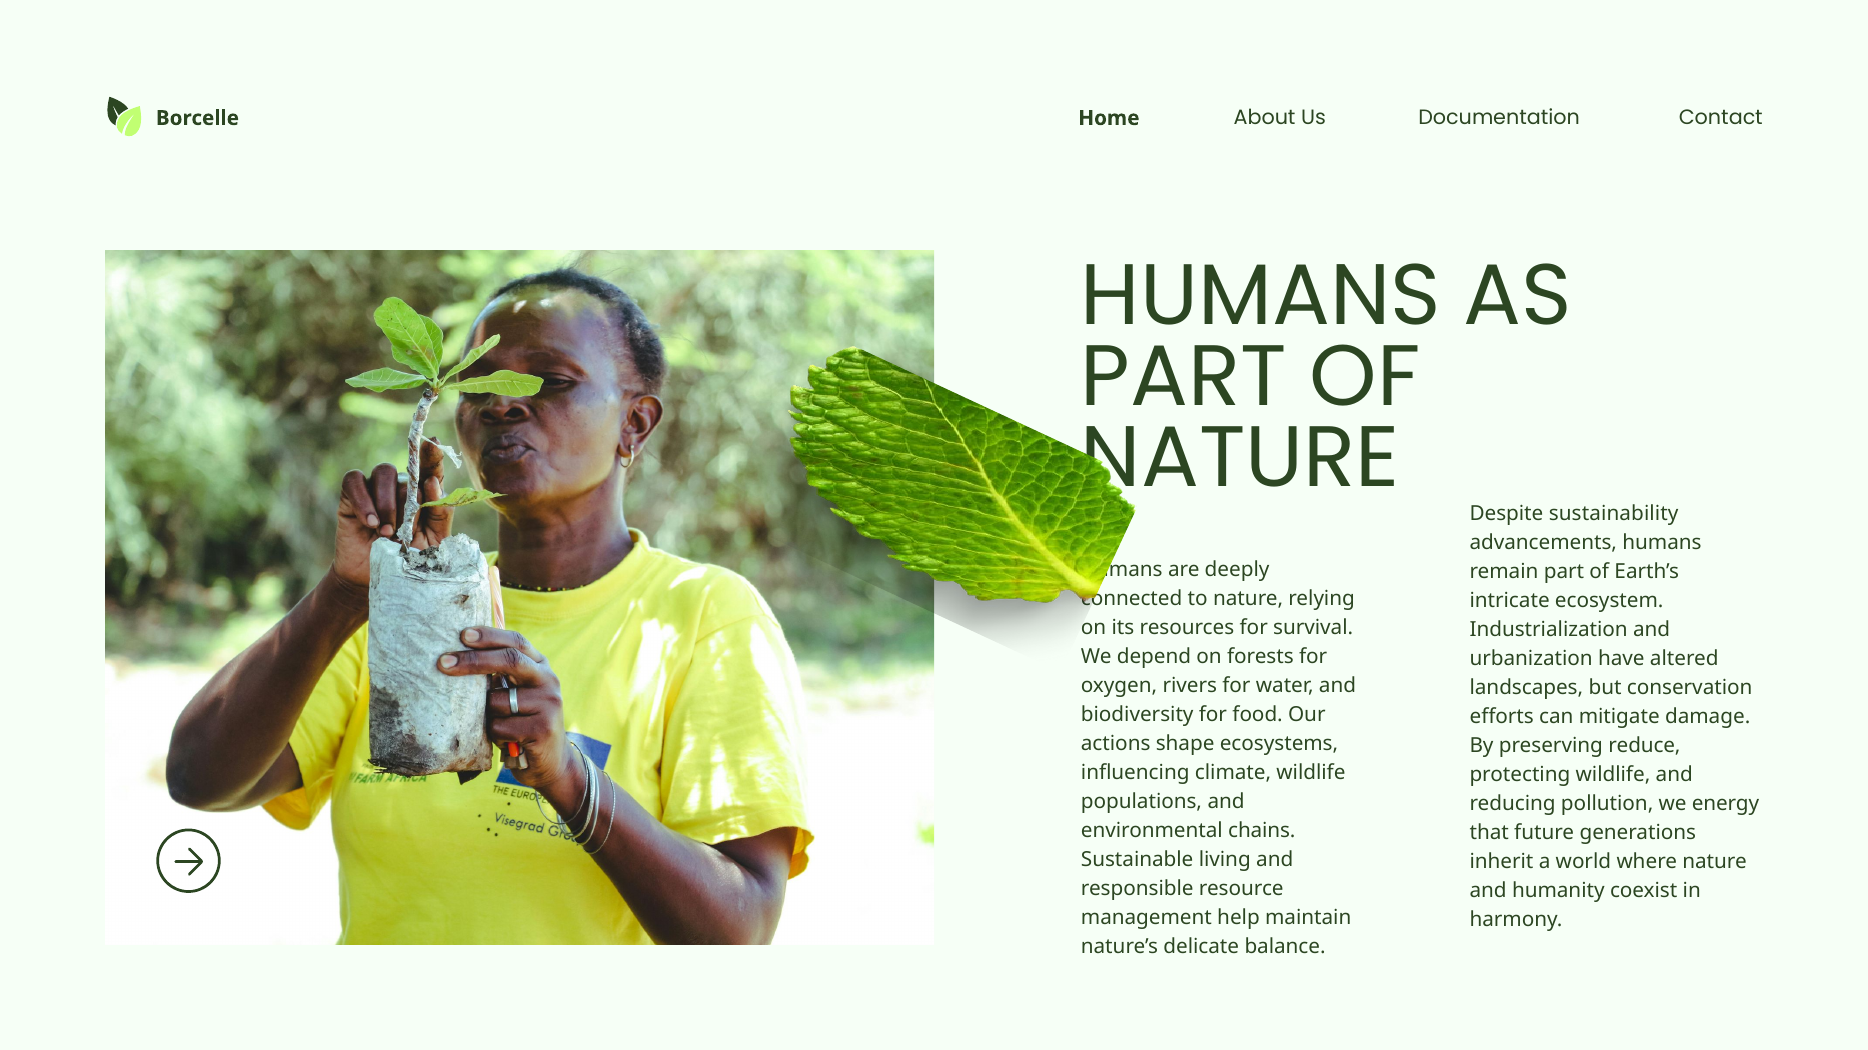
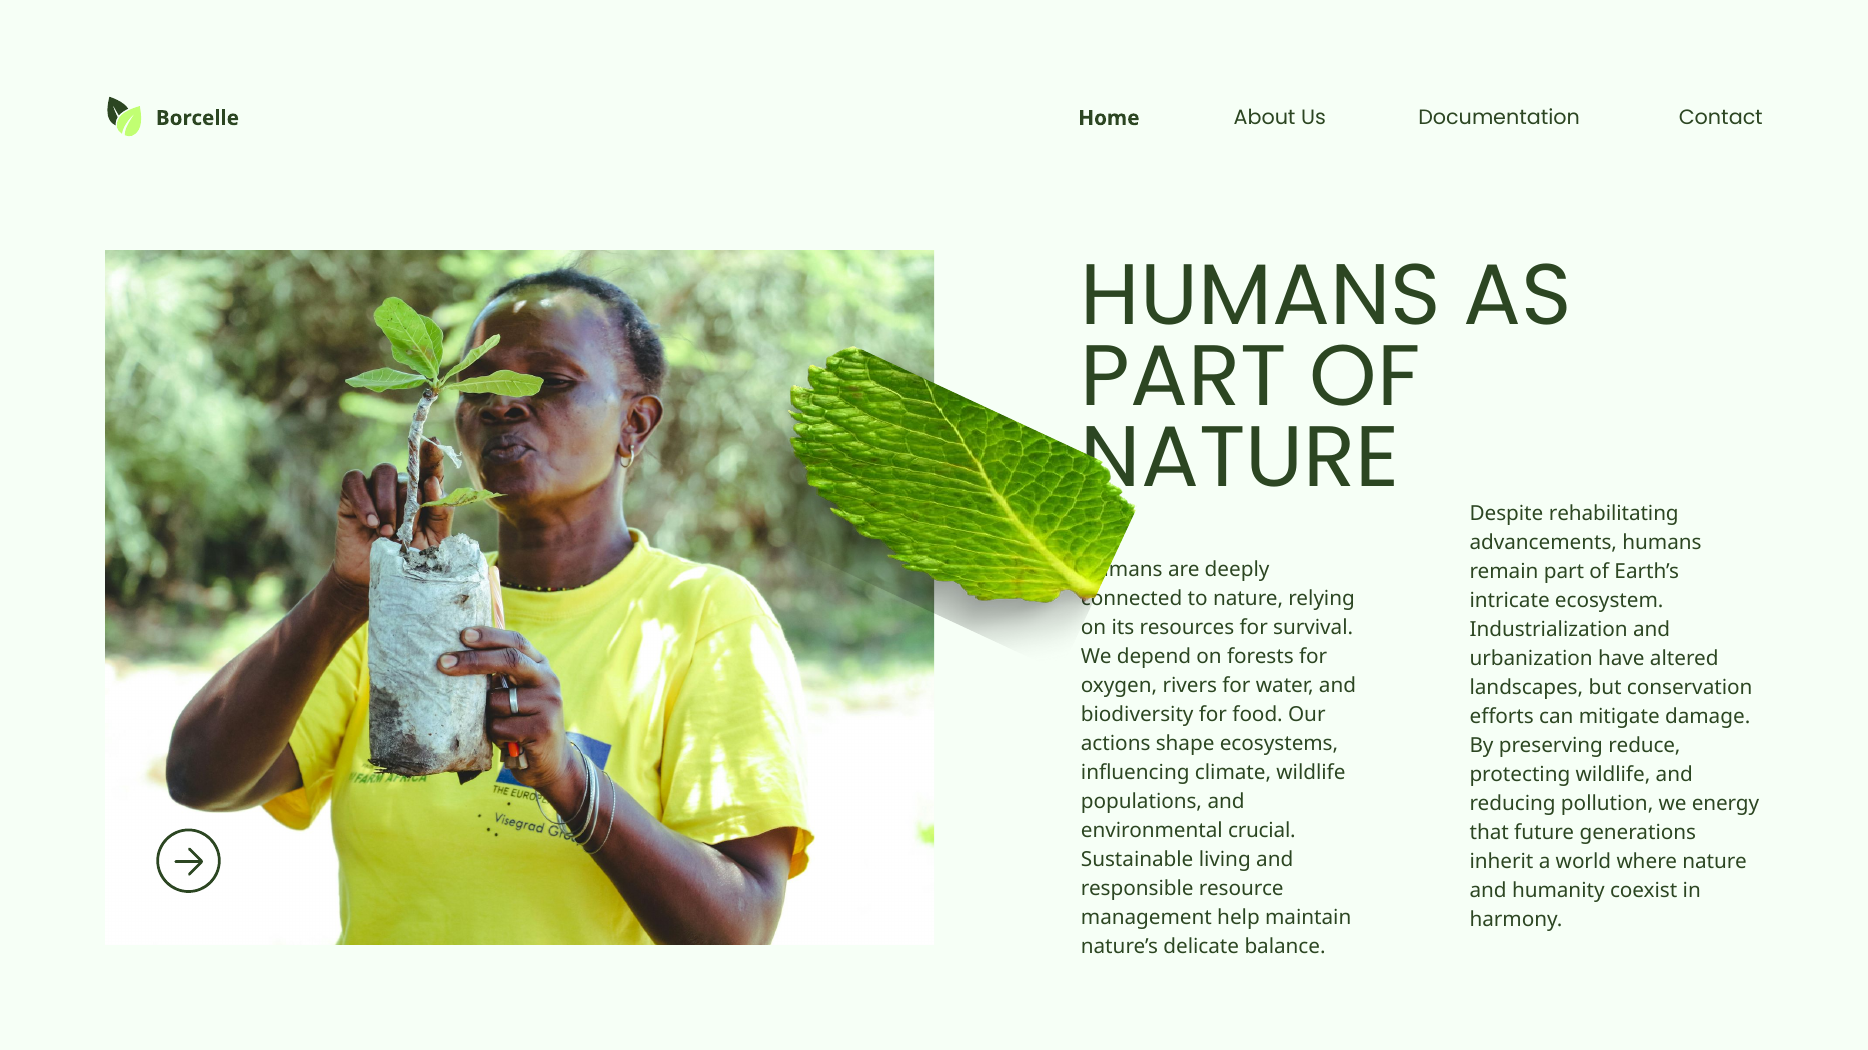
sustainability: sustainability -> rehabilitating
chains: chains -> crucial
